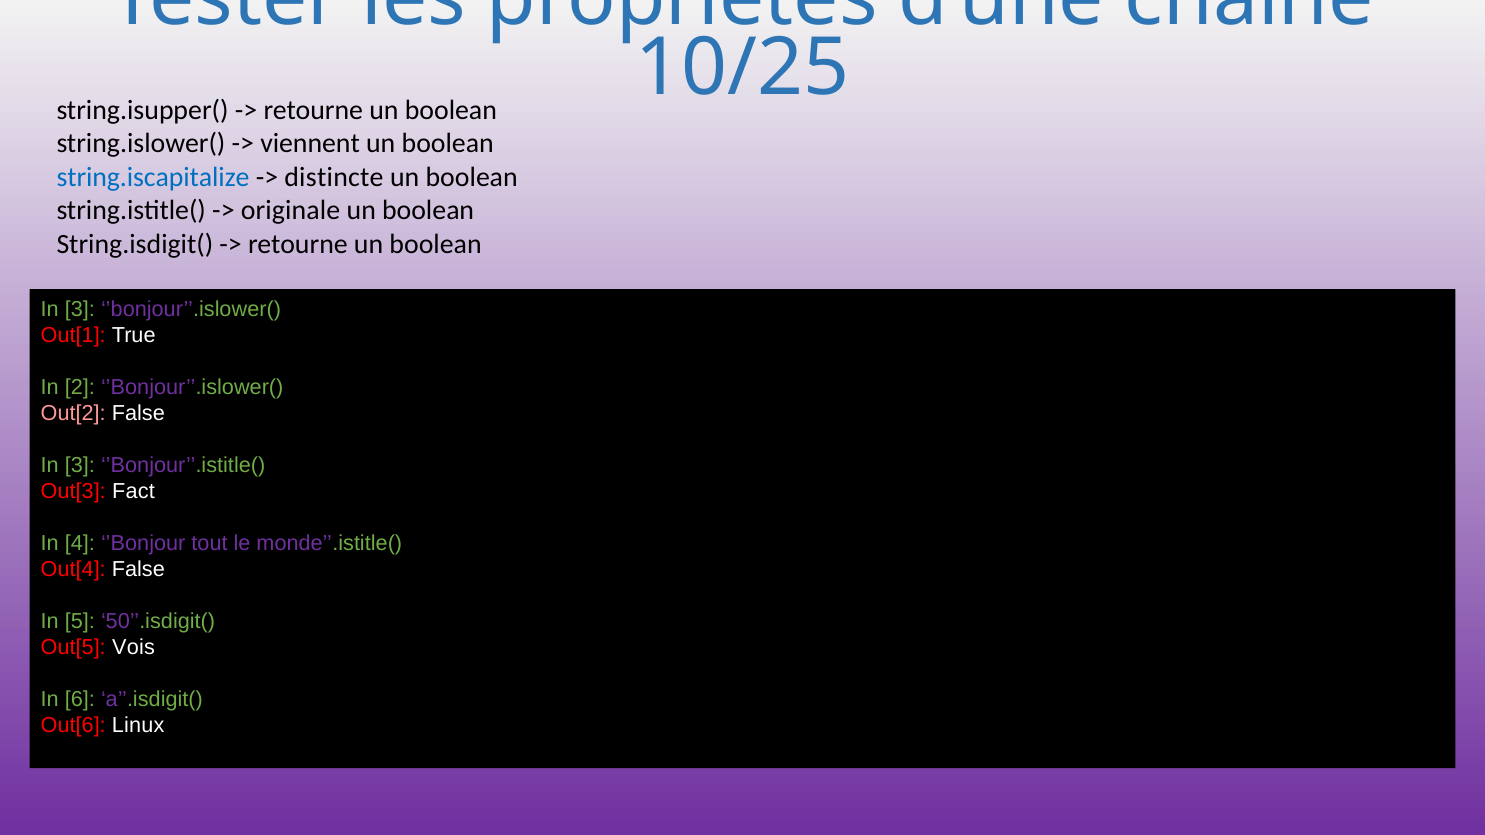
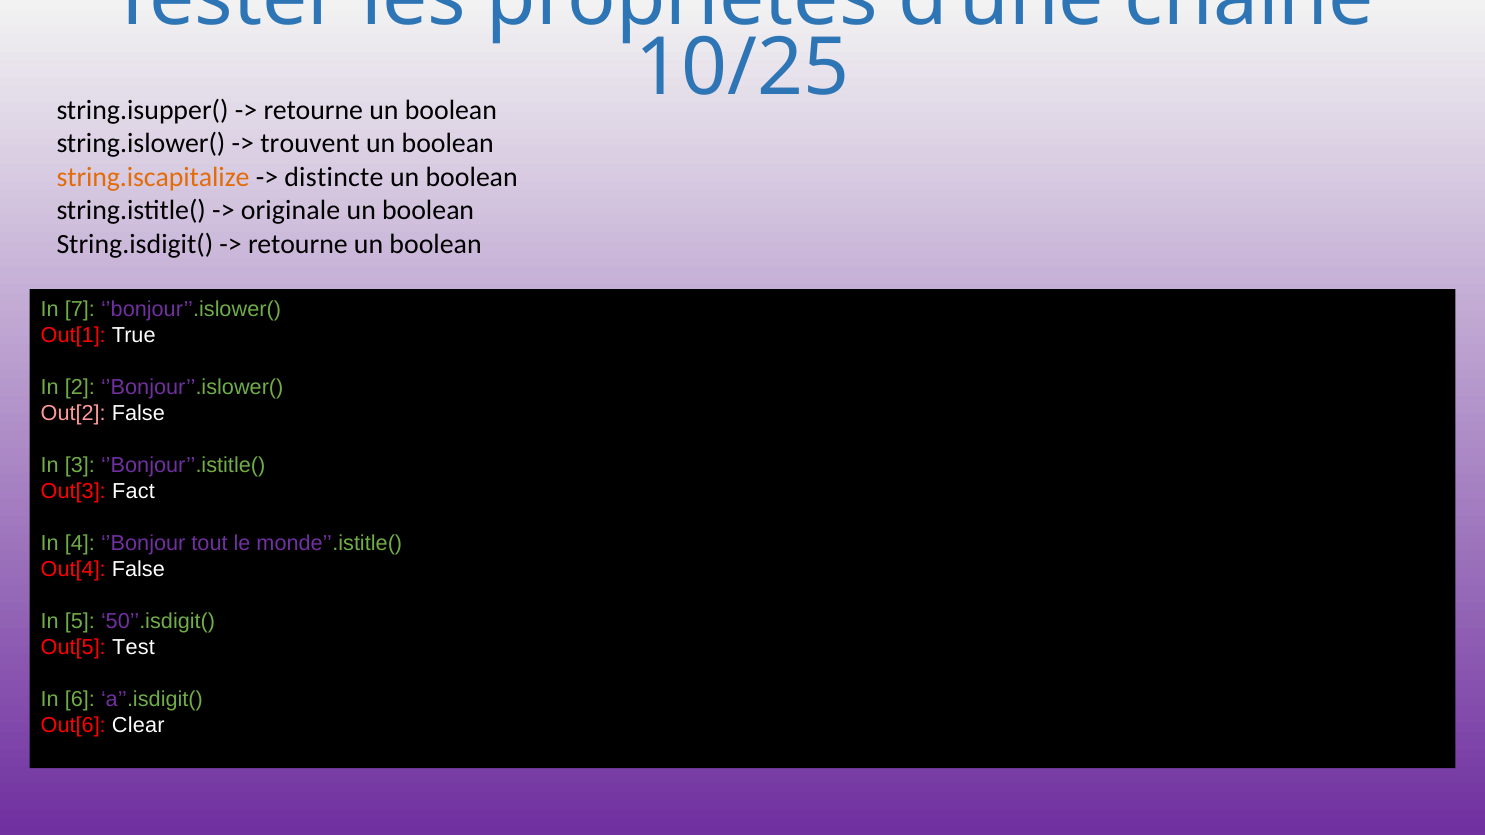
viennent: viennent -> trouvent
string.iscapitalize colour: blue -> orange
3 at (80, 309): 3 -> 7
Vois: Vois -> Test
Linux: Linux -> Clear
